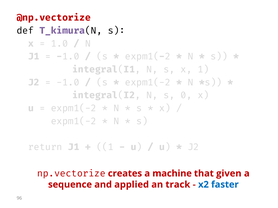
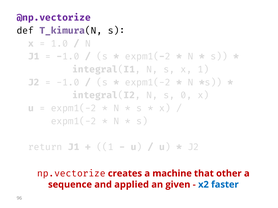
@np.vectorize colour: red -> purple
given: given -> other
track: track -> given
